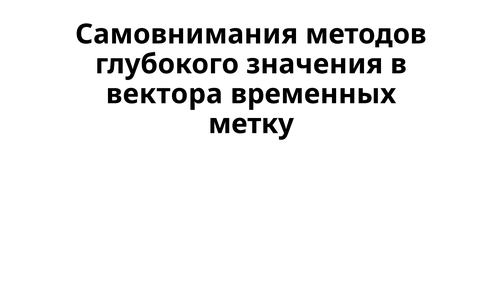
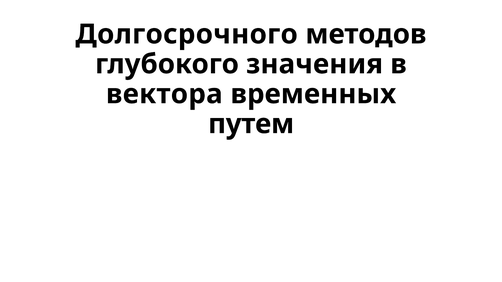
Самовнимания: Самовнимания -> Долгосрочного
метку: метку -> путем
